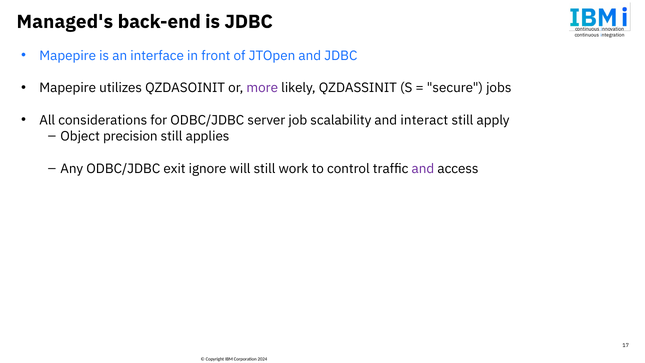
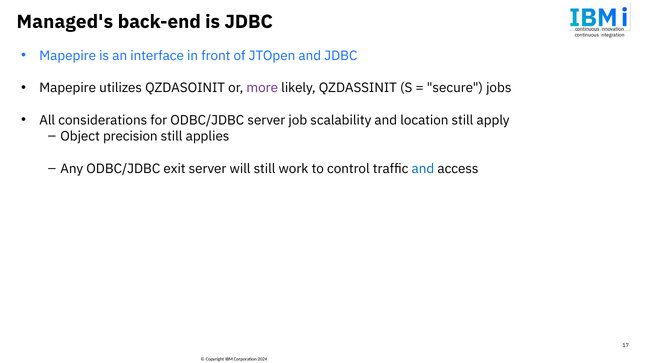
interact: interact -> location
exit ignore: ignore -> server
and at (423, 169) colour: purple -> blue
